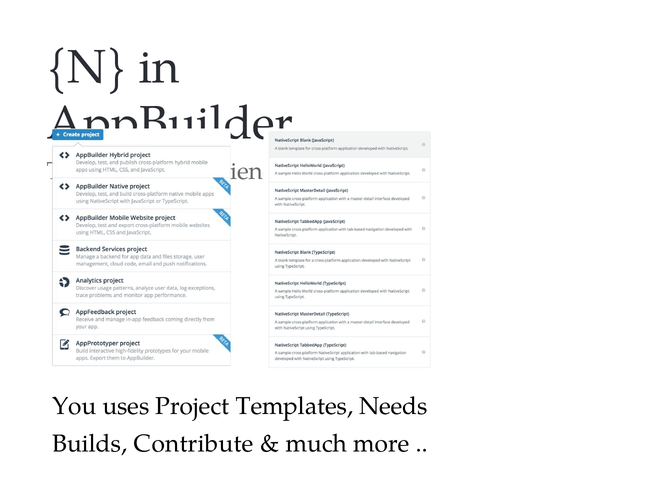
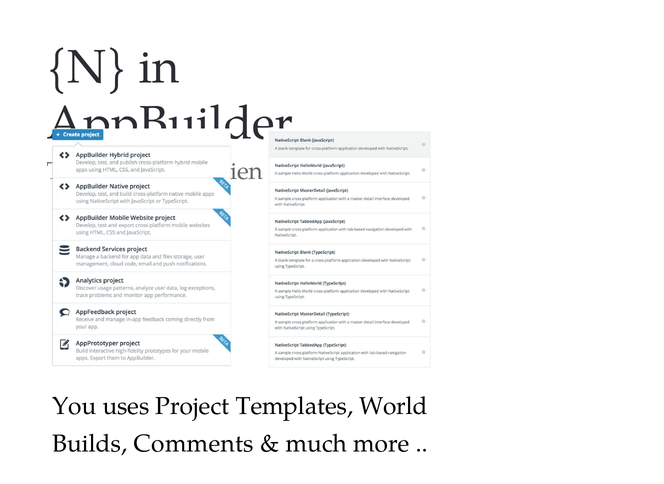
Needs: Needs -> World
Contribute: Contribute -> Comments
